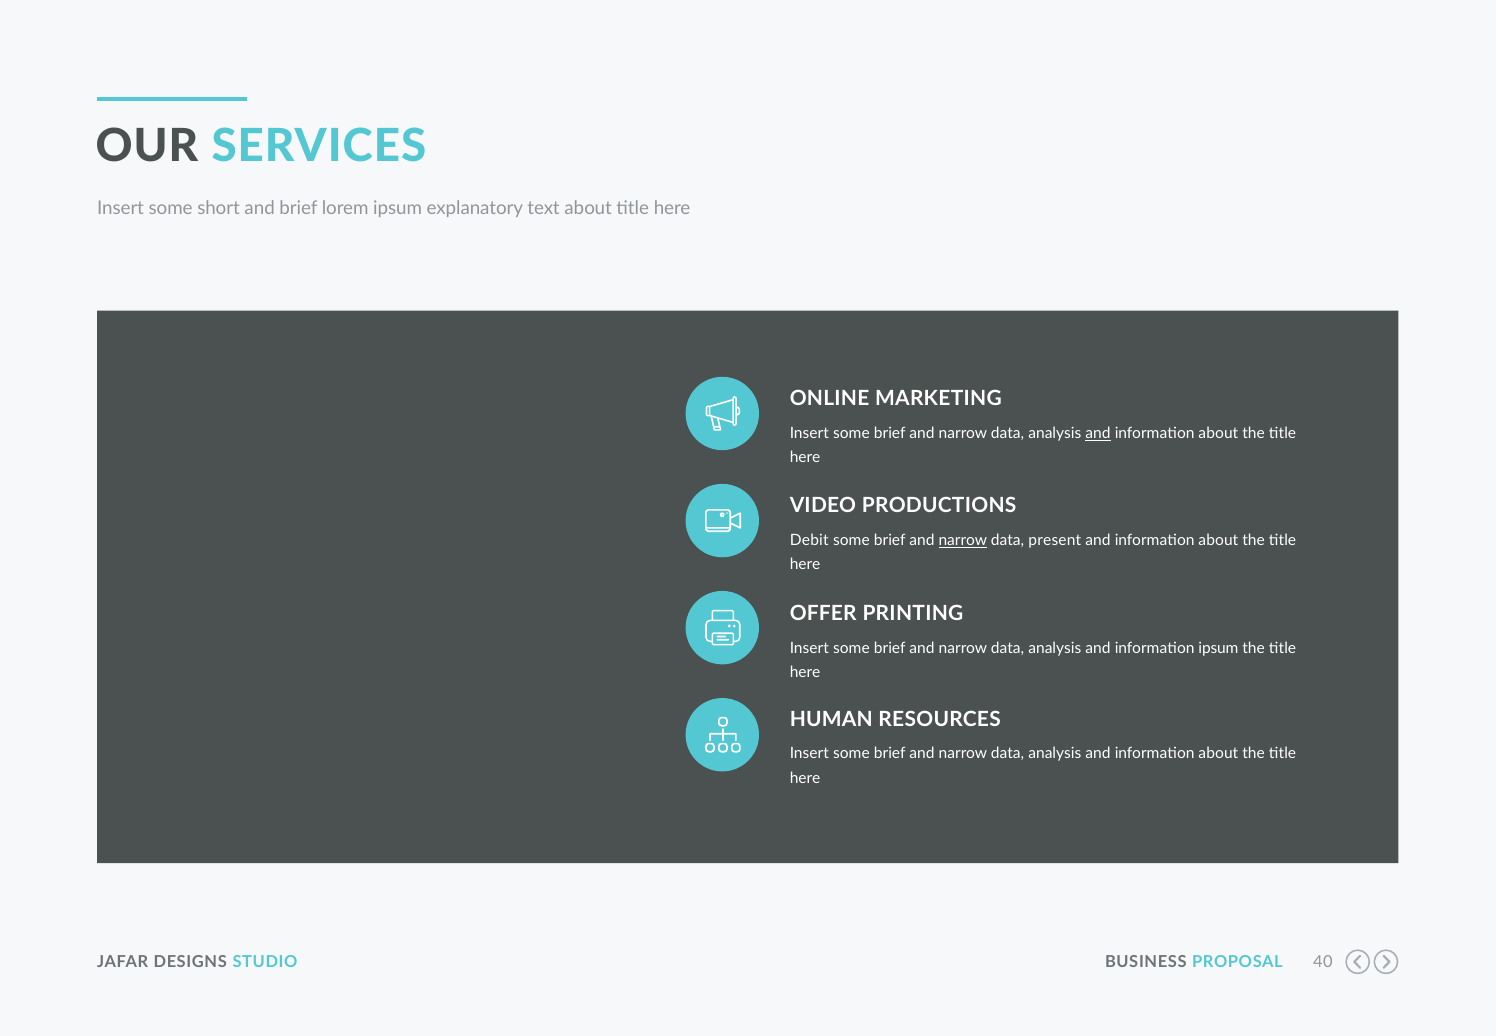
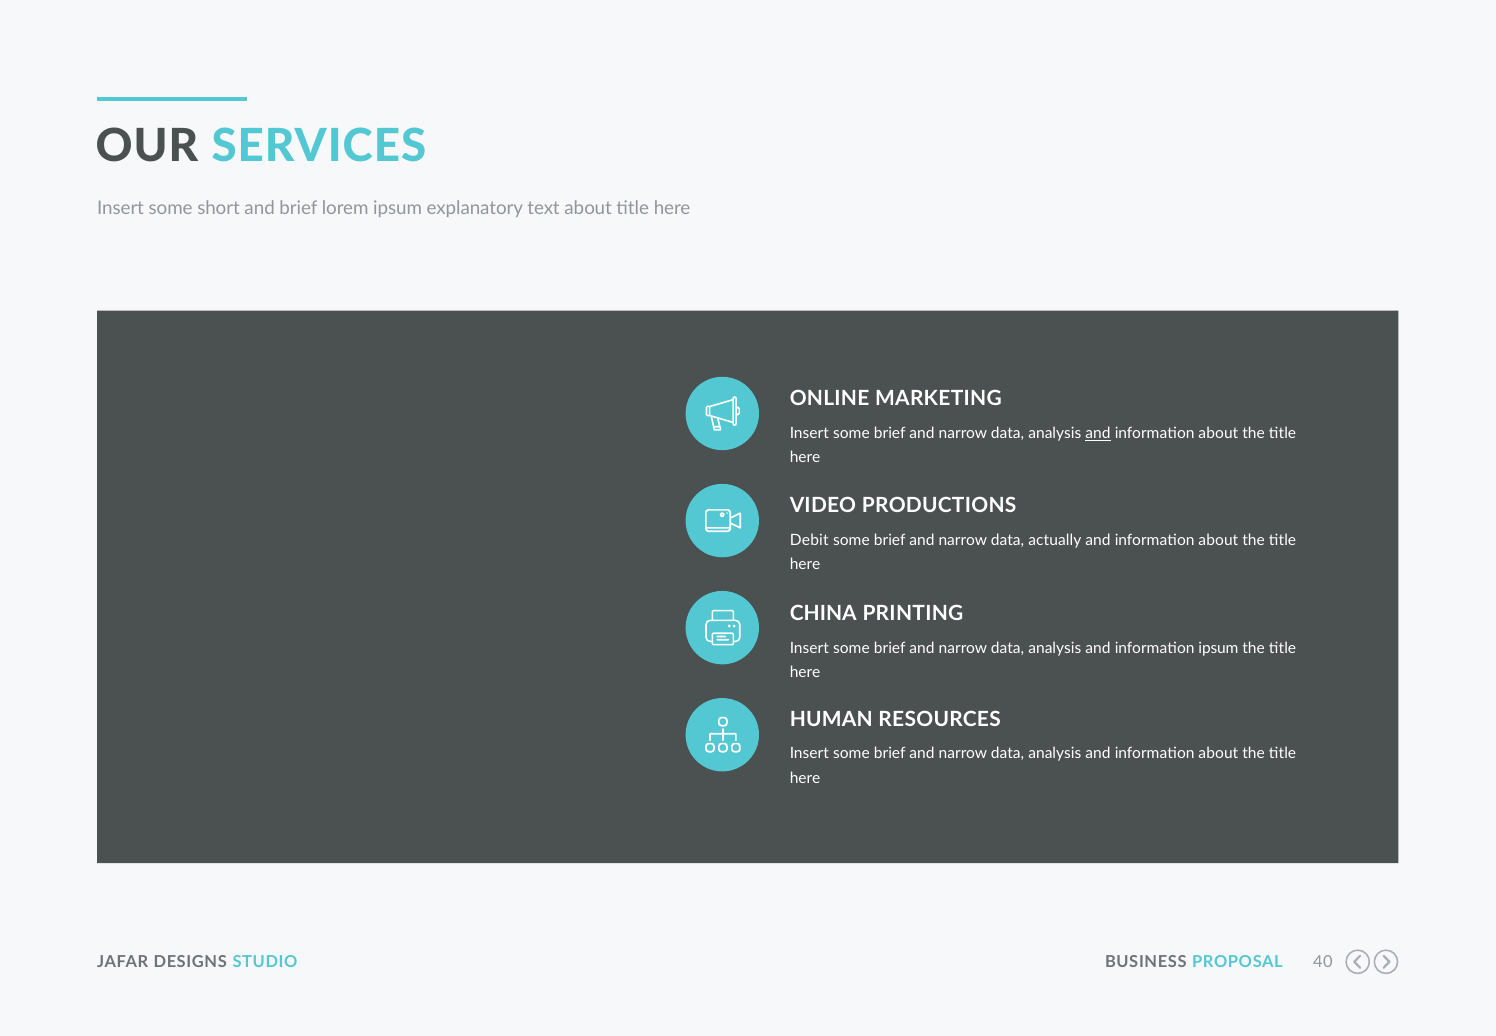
narrow at (963, 540) underline: present -> none
present: present -> actually
OFFER: OFFER -> CHINA
